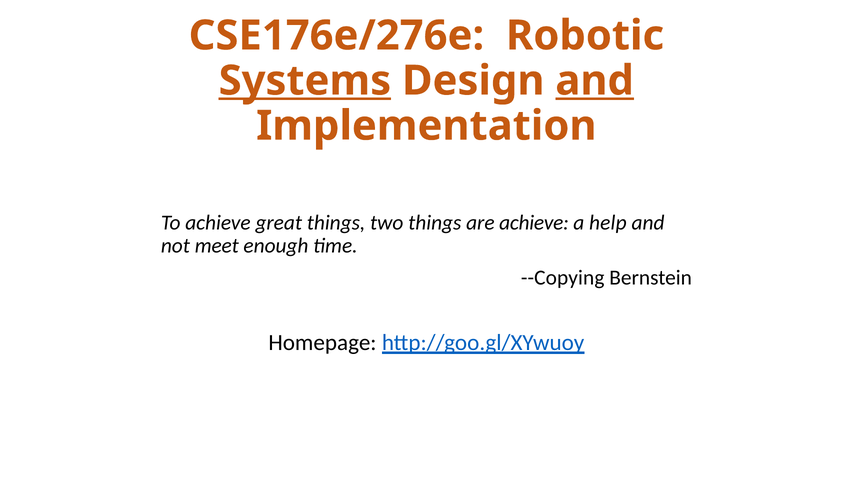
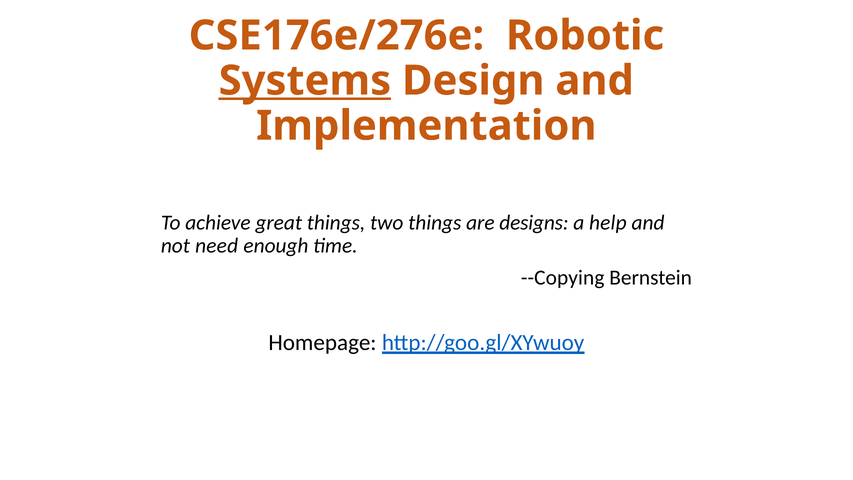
and at (595, 81) underline: present -> none
are achieve: achieve -> designs
meet: meet -> need
